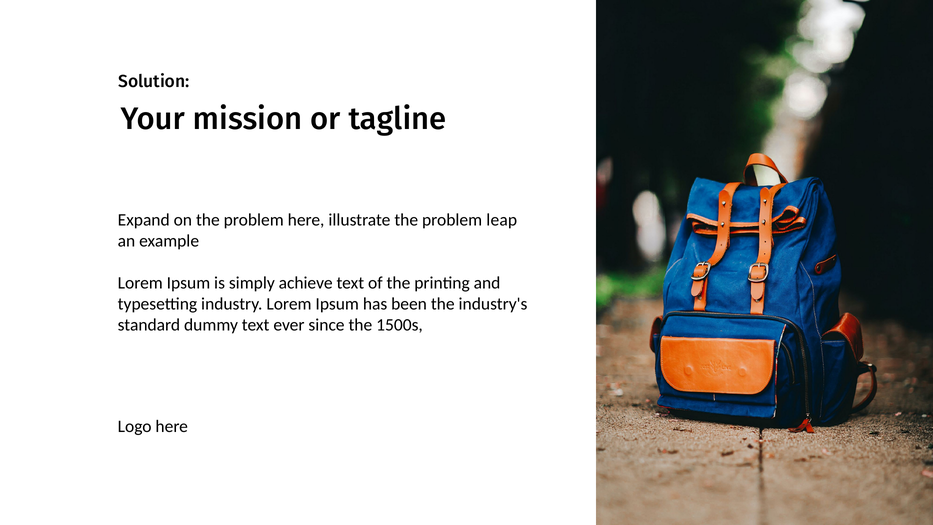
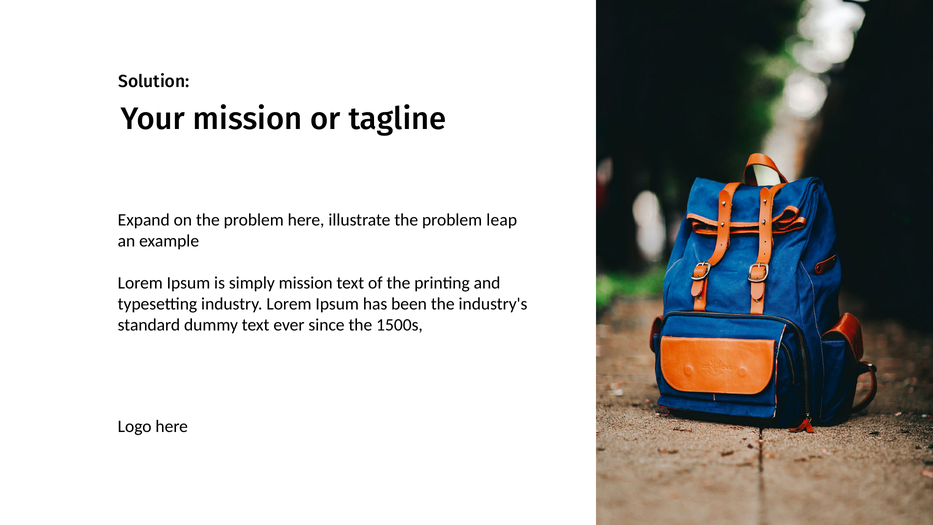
simply achieve: achieve -> mission
